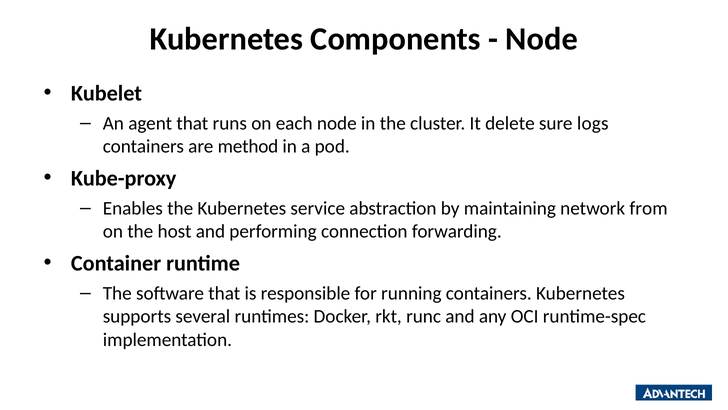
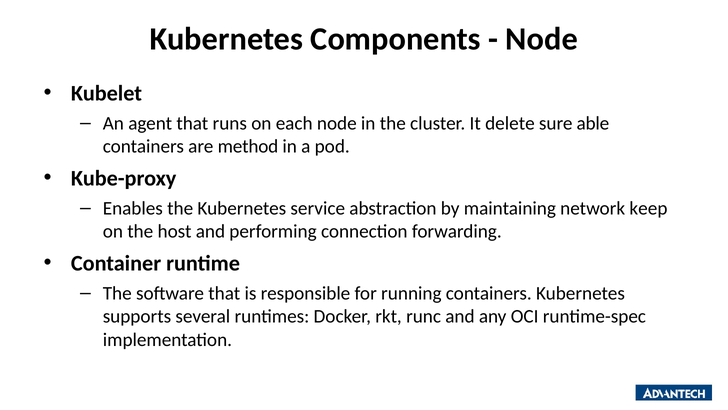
logs: logs -> able
from: from -> keep
